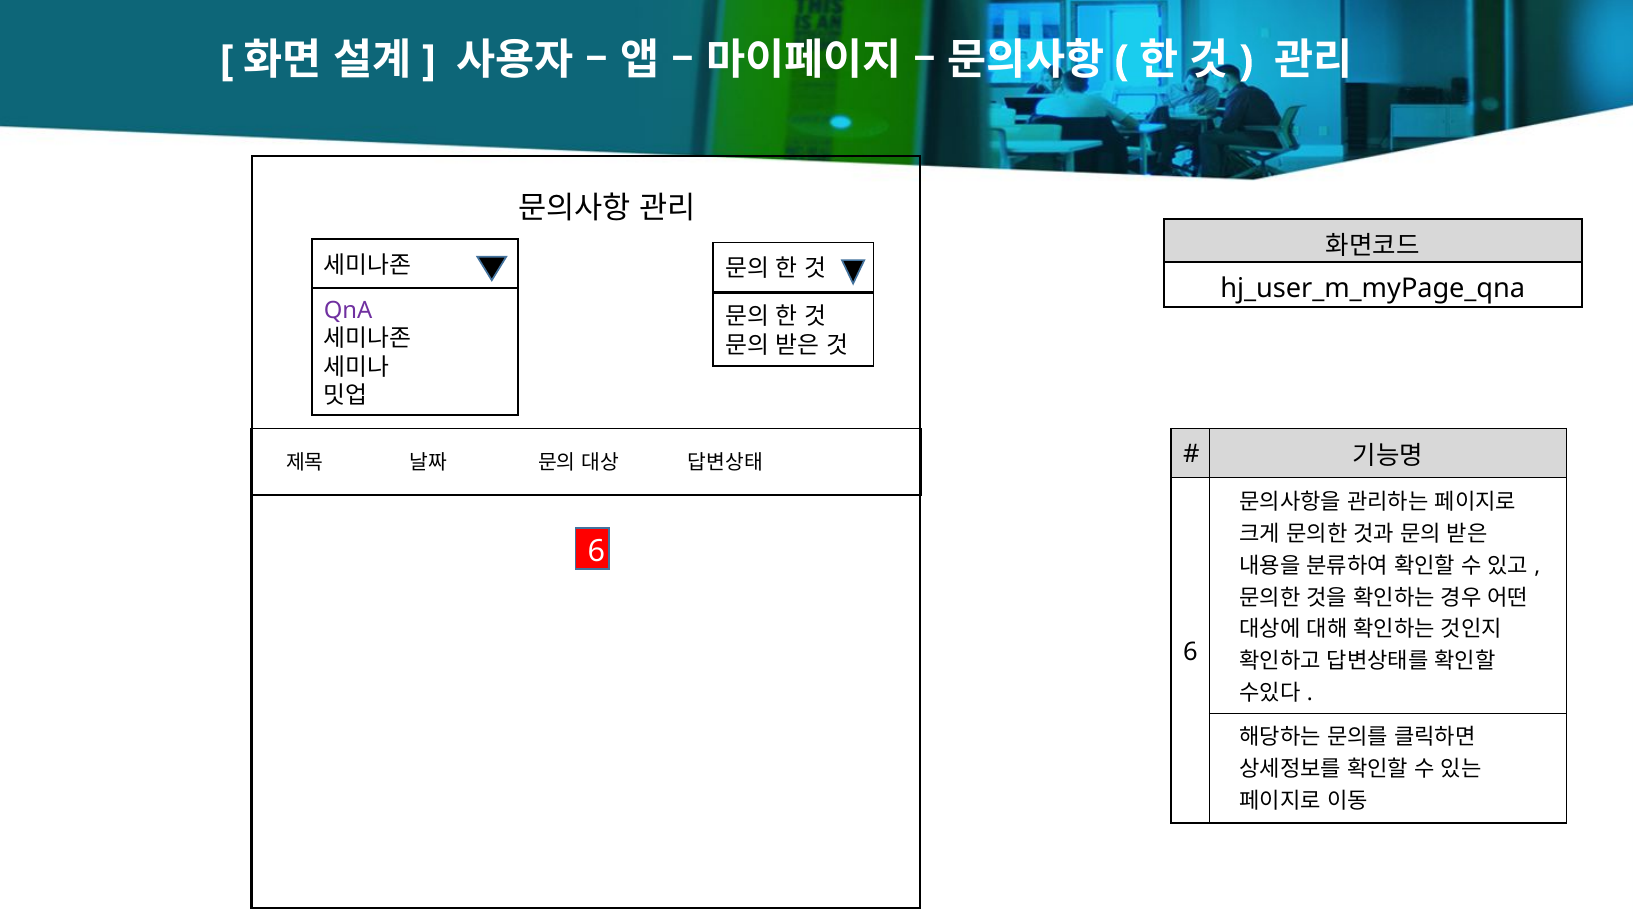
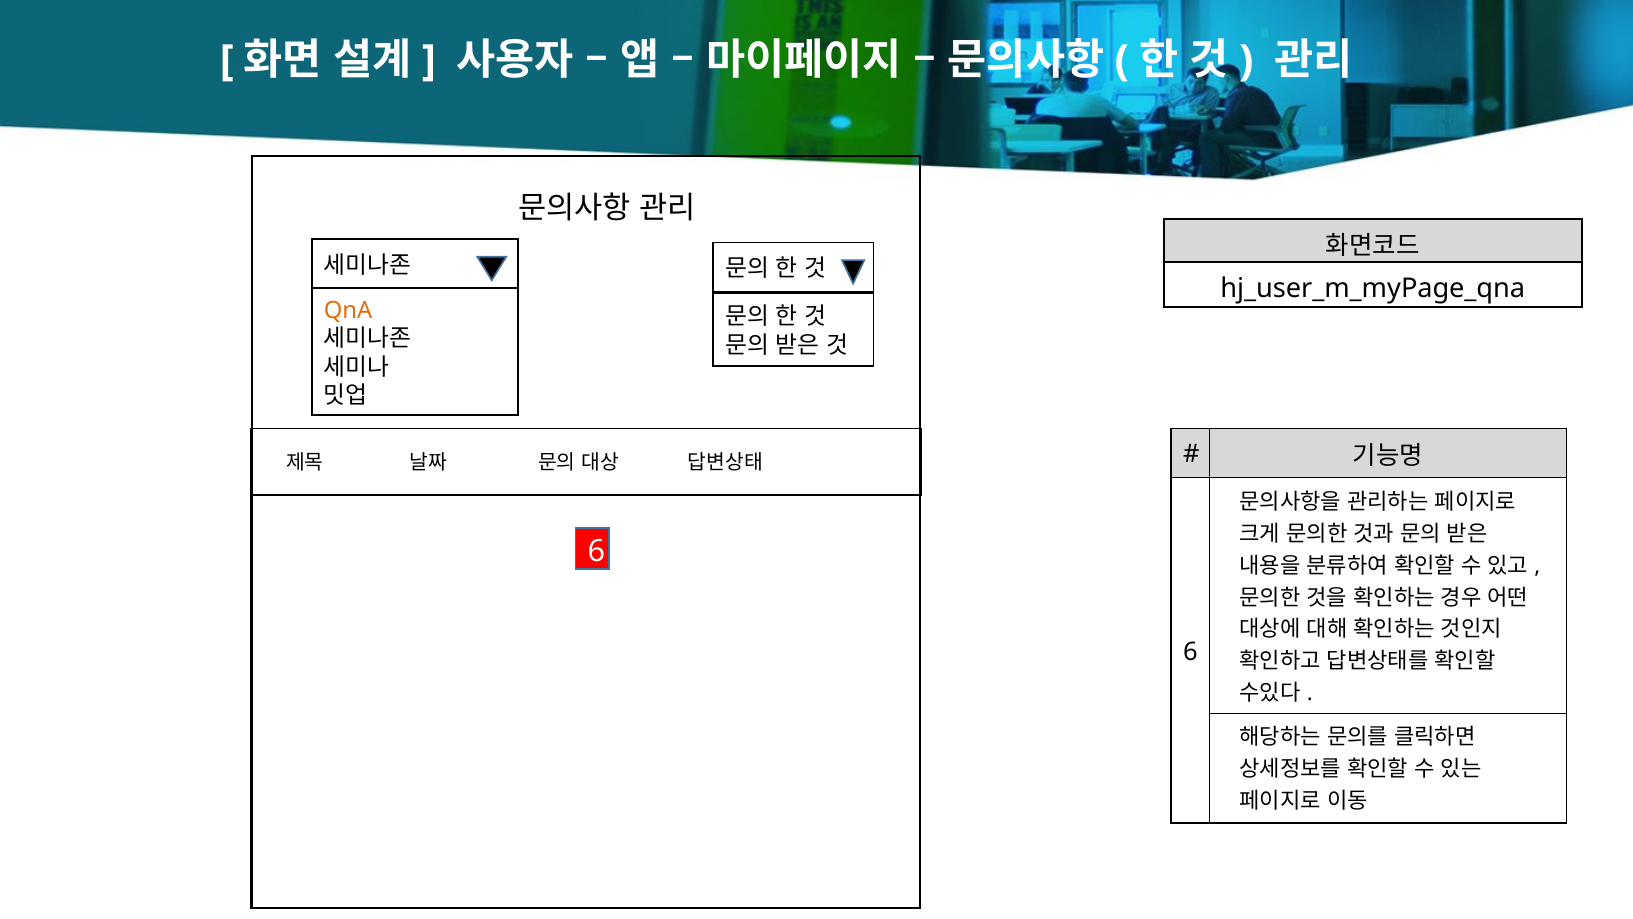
QnA colour: purple -> orange
